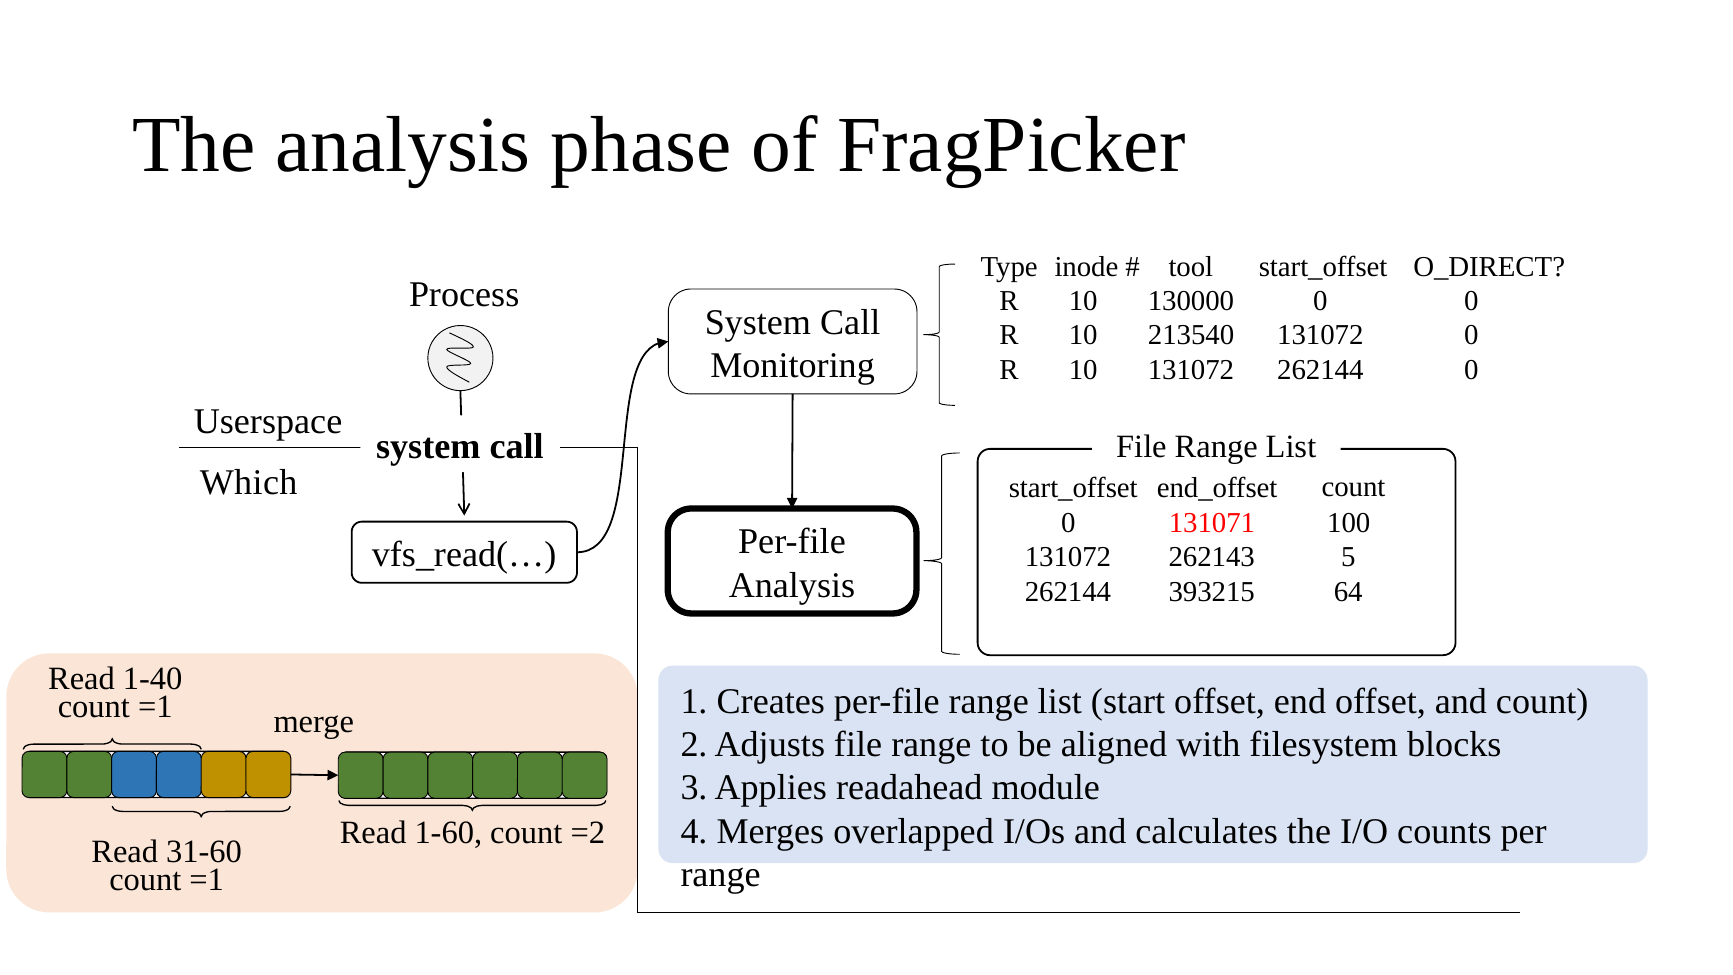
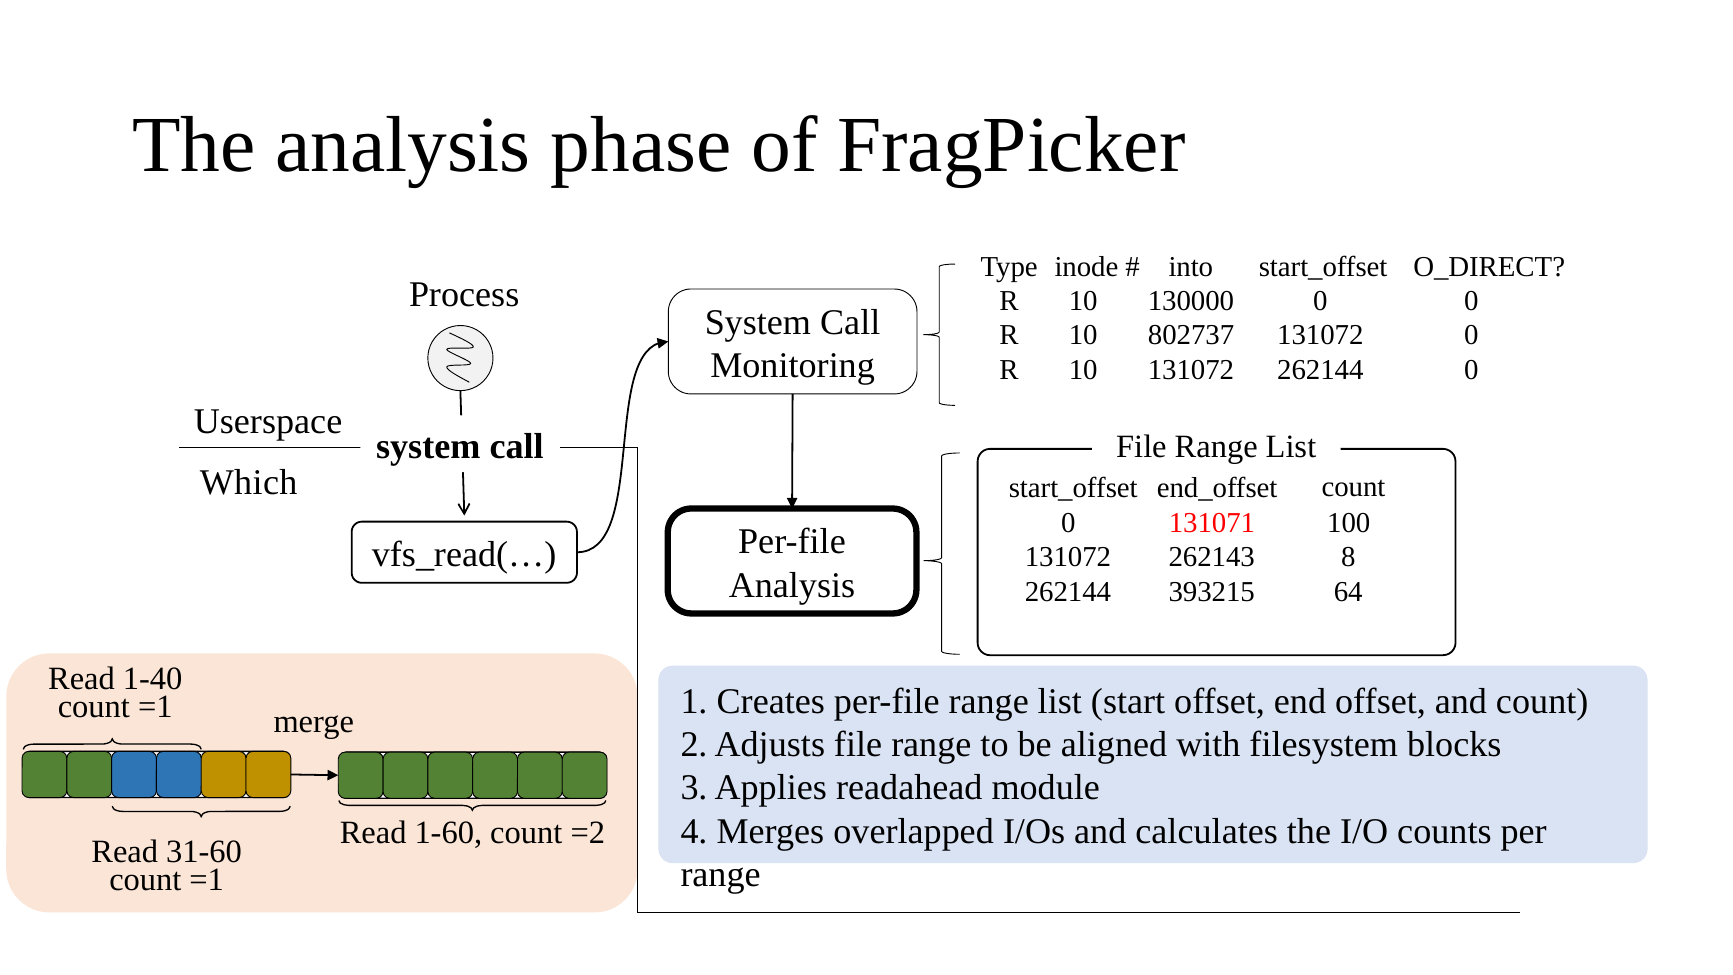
tool: tool -> into
213540: 213540 -> 802737
5: 5 -> 8
